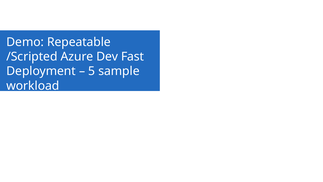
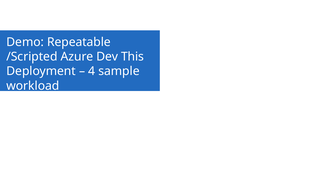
Fast: Fast -> This
5: 5 -> 4
